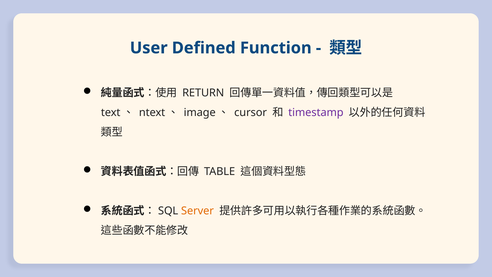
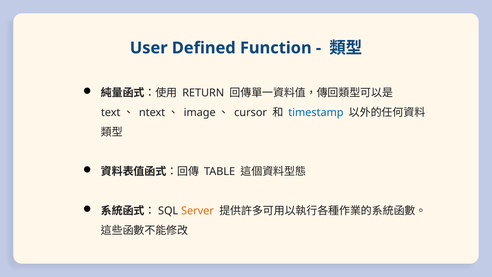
timestamp colour: purple -> blue
